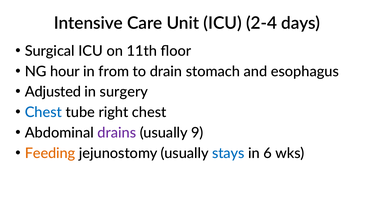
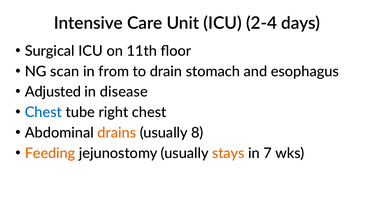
hour: hour -> scan
surgery: surgery -> disease
drains colour: purple -> orange
9: 9 -> 8
stays colour: blue -> orange
6: 6 -> 7
